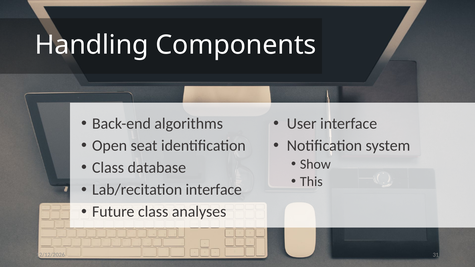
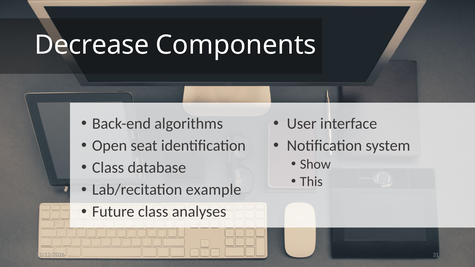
Handling: Handling -> Decrease
Lab/recitation interface: interface -> example
